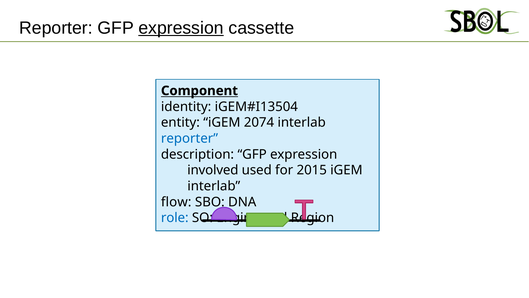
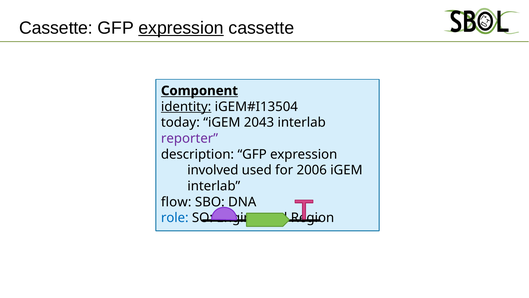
Reporter at (56, 28): Reporter -> Cassette
identity underline: none -> present
entity: entity -> today
2074: 2074 -> 2043
reporter at (190, 138) colour: blue -> purple
2015: 2015 -> 2006
